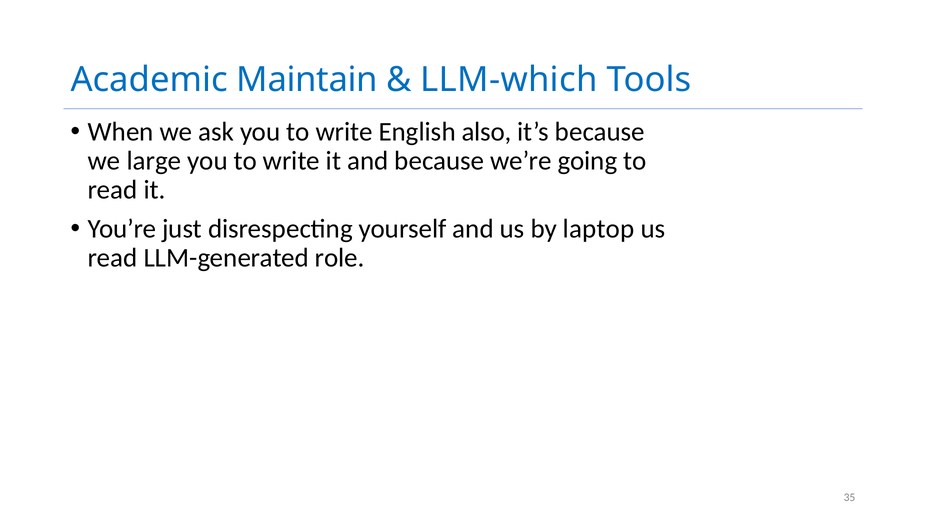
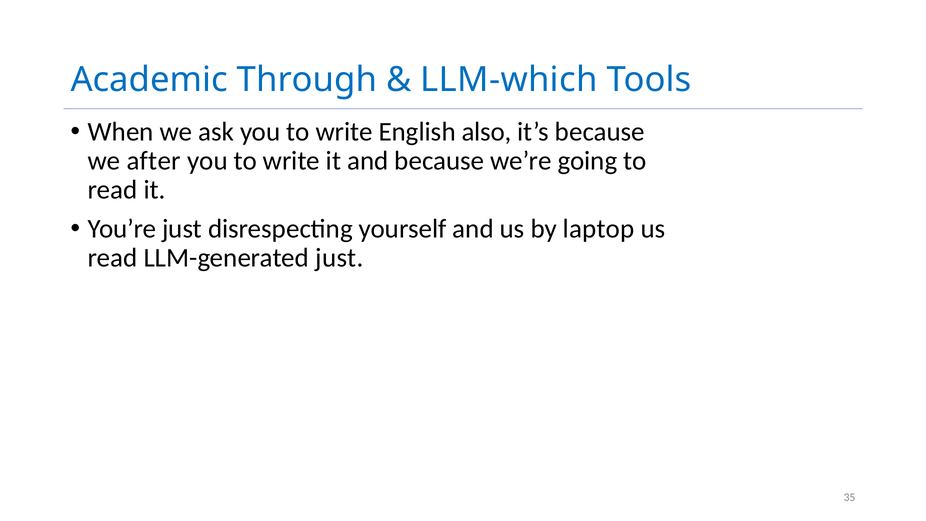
Maintain: Maintain -> Through
large: large -> after
LLM-generated role: role -> just
